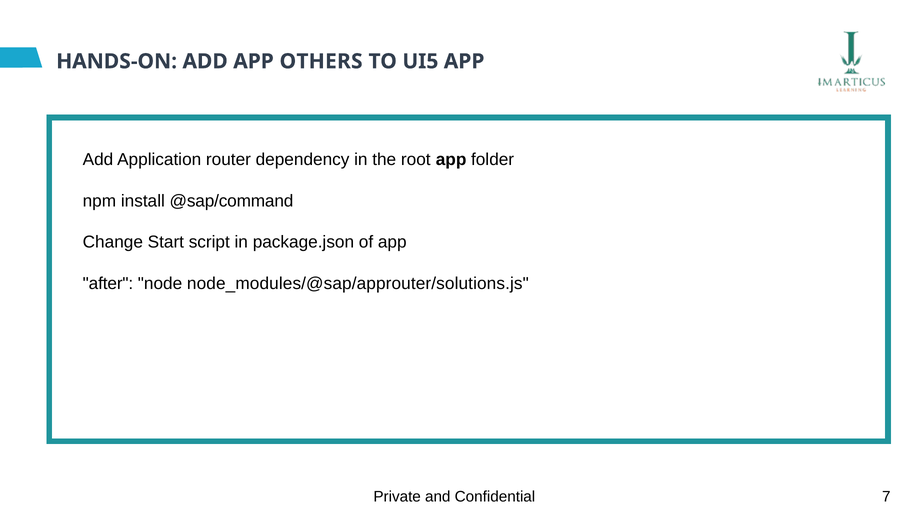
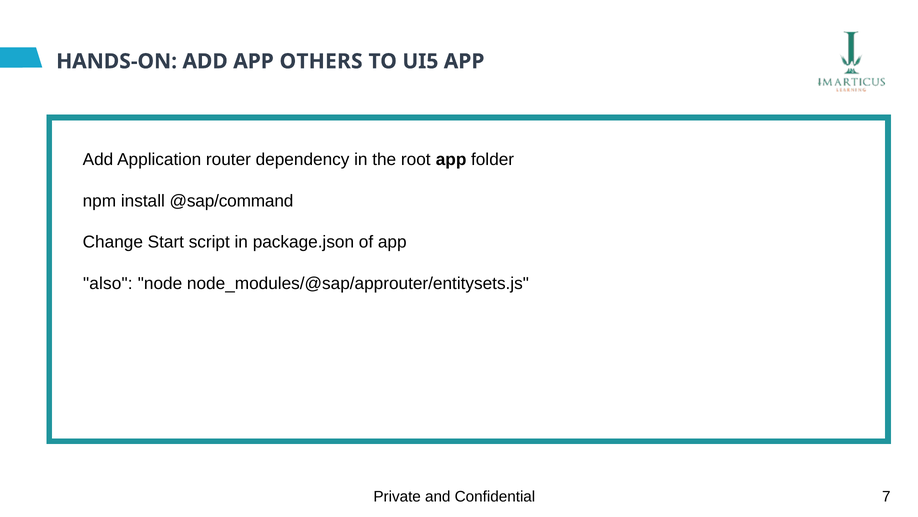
after: after -> also
node_modules/@sap/approuter/solutions.js: node_modules/@sap/approuter/solutions.js -> node_modules/@sap/approuter/entitysets.js
